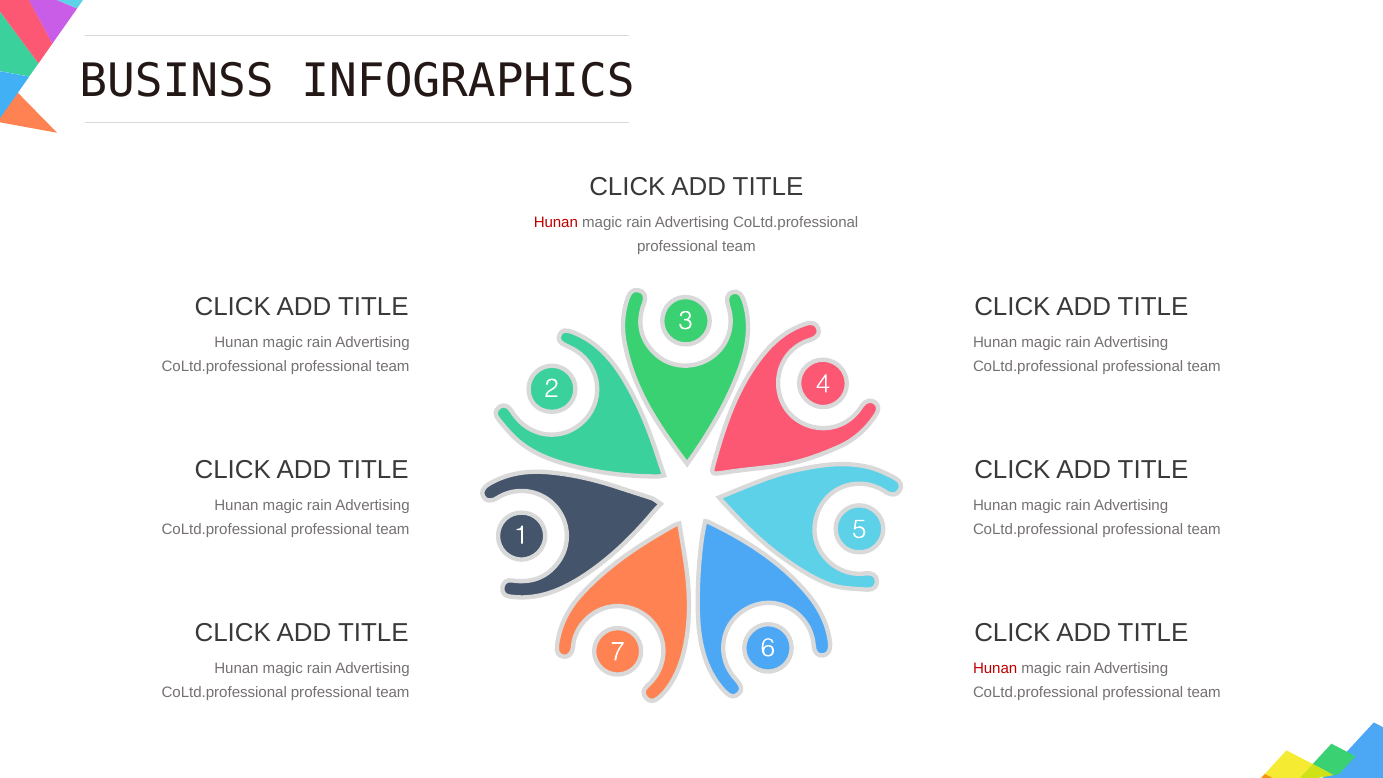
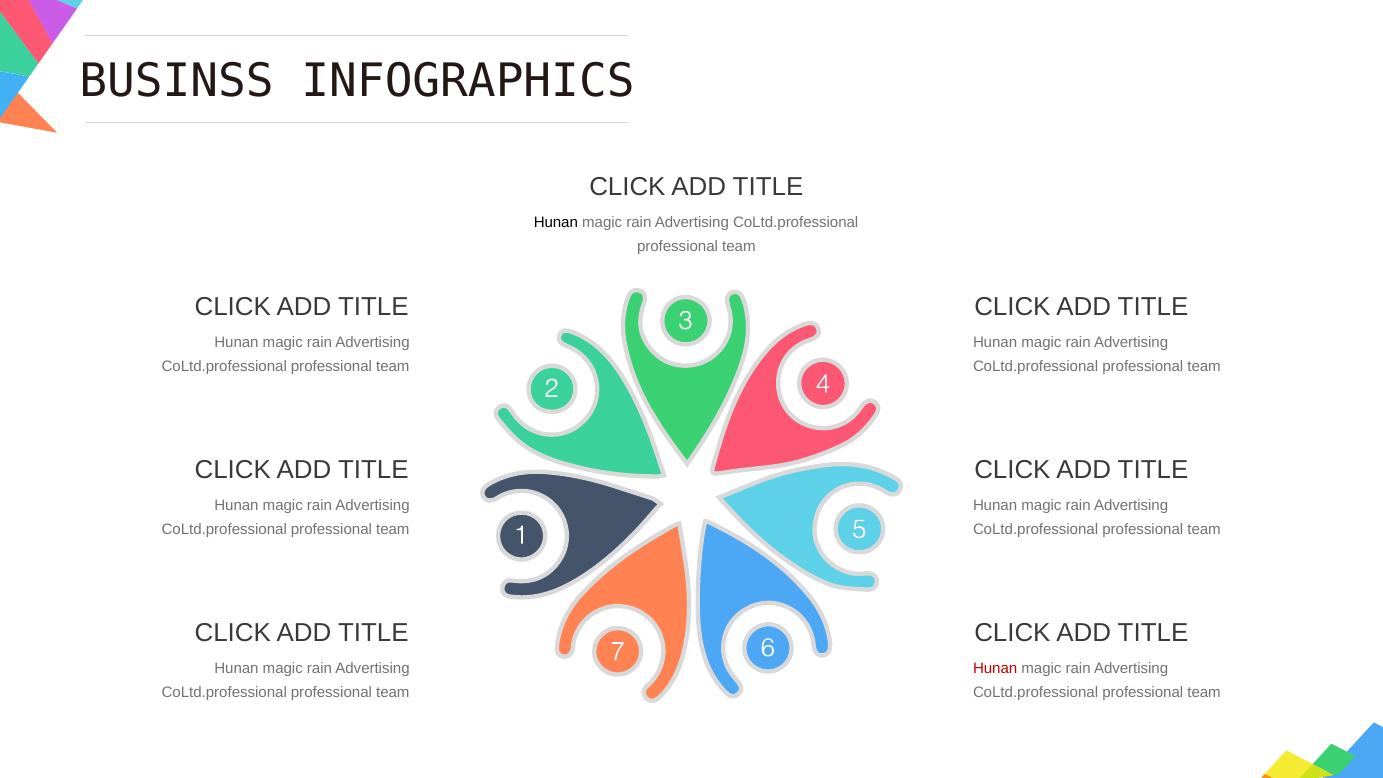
Hunan at (556, 222) colour: red -> black
